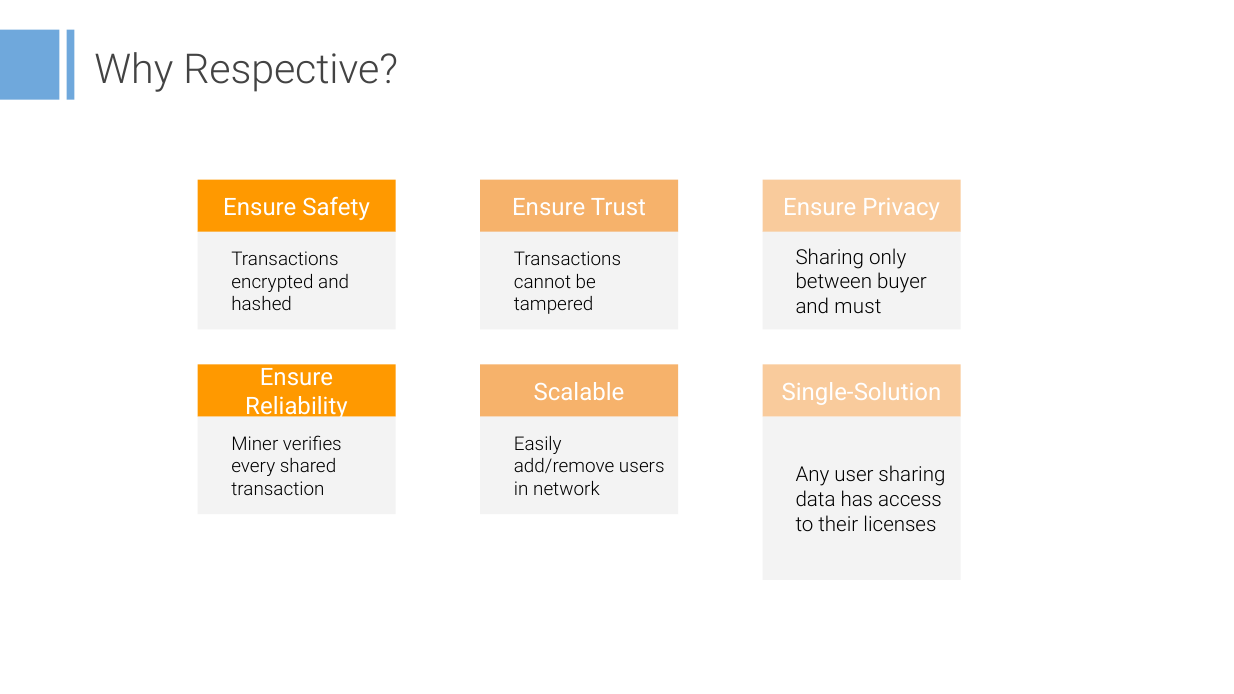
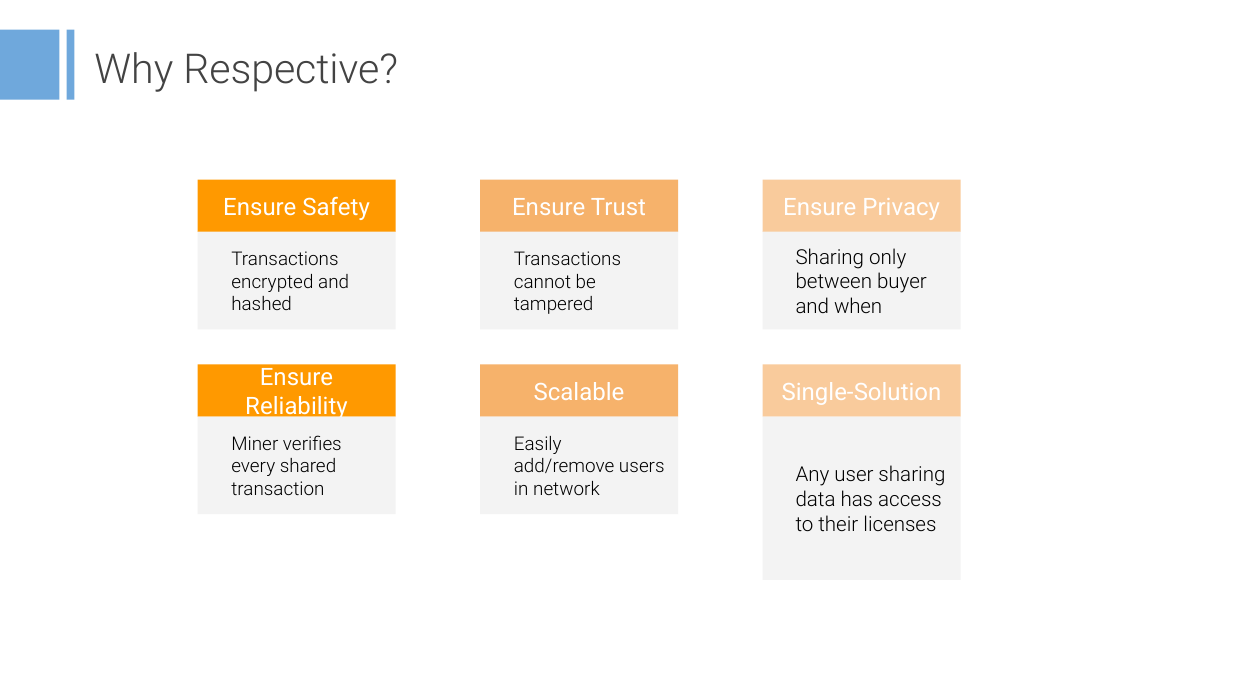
must: must -> when
